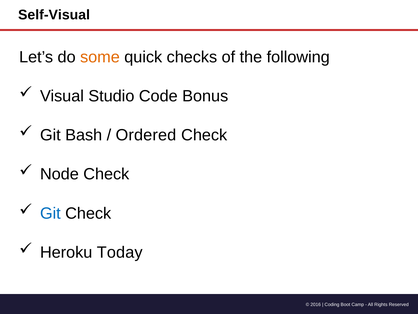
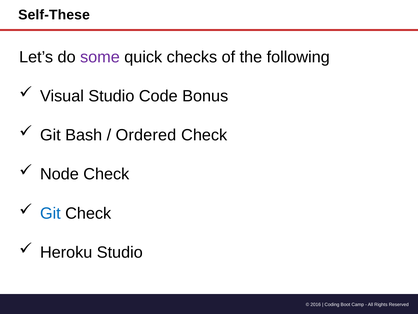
Self-Visual: Self-Visual -> Self-These
some colour: orange -> purple
Heroku Today: Today -> Studio
